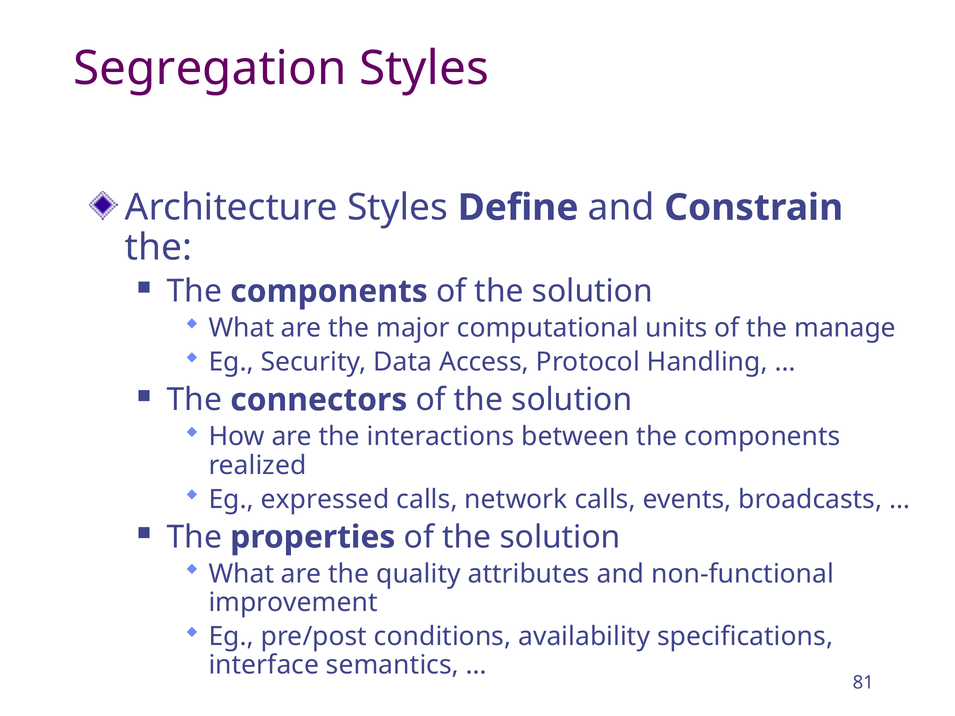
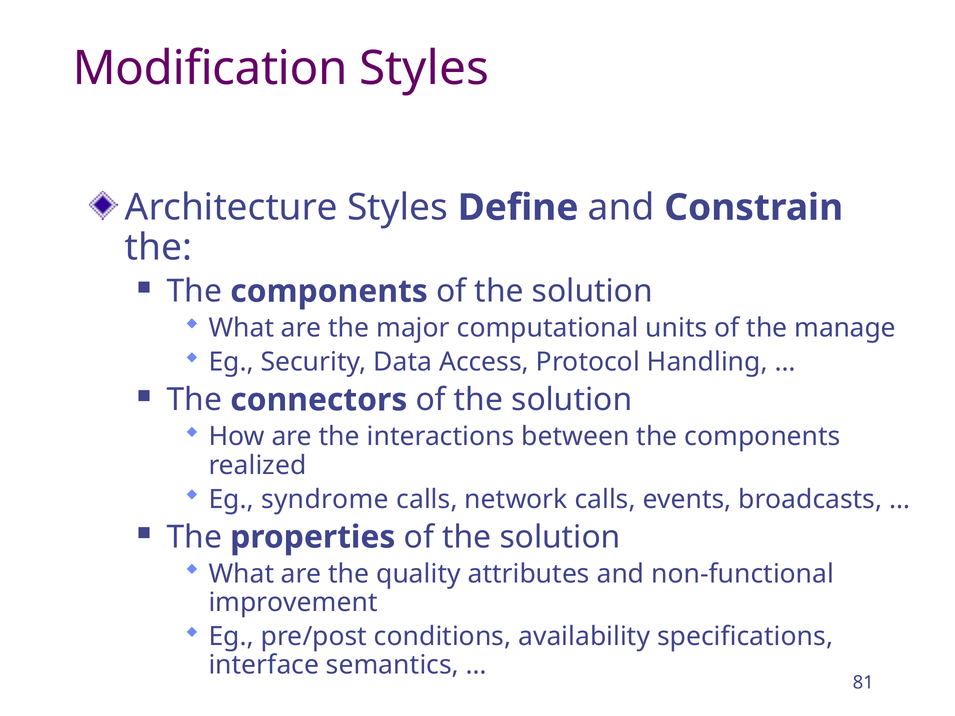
Segregation: Segregation -> Modification
expressed: expressed -> syndrome
